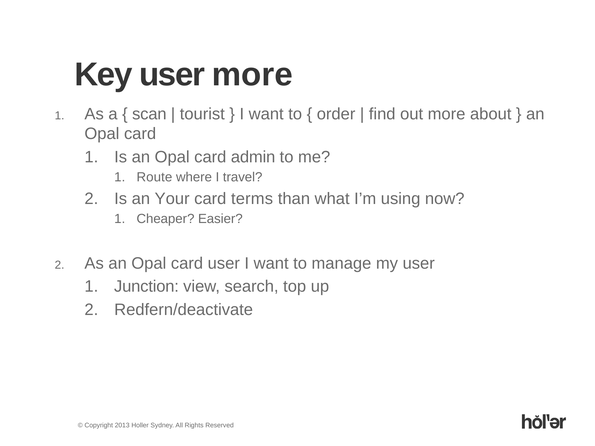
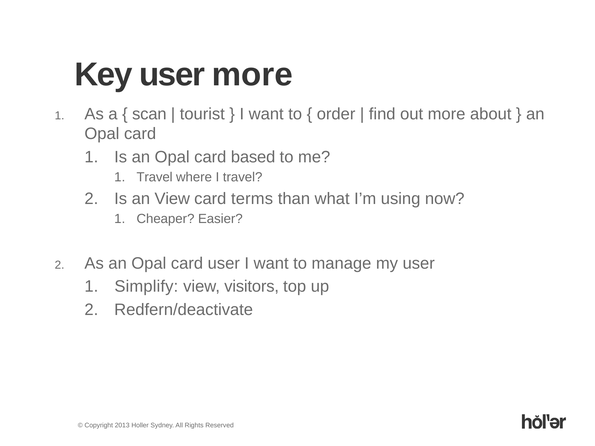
admin: admin -> based
Route at (154, 177): Route -> Travel
an Your: Your -> View
Junction: Junction -> Simplify
search: search -> visitors
